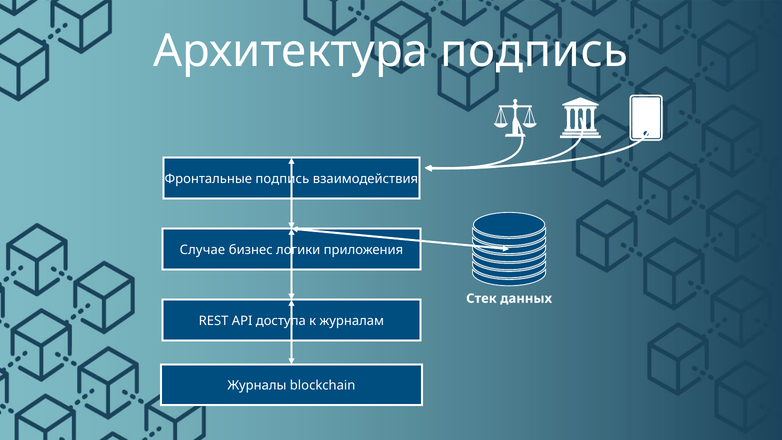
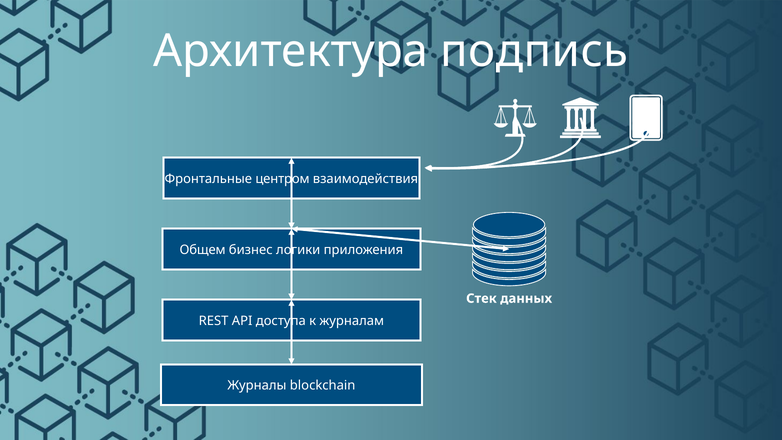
Фронтальные подпись: подпись -> центром
Случае: Случае -> Общем
